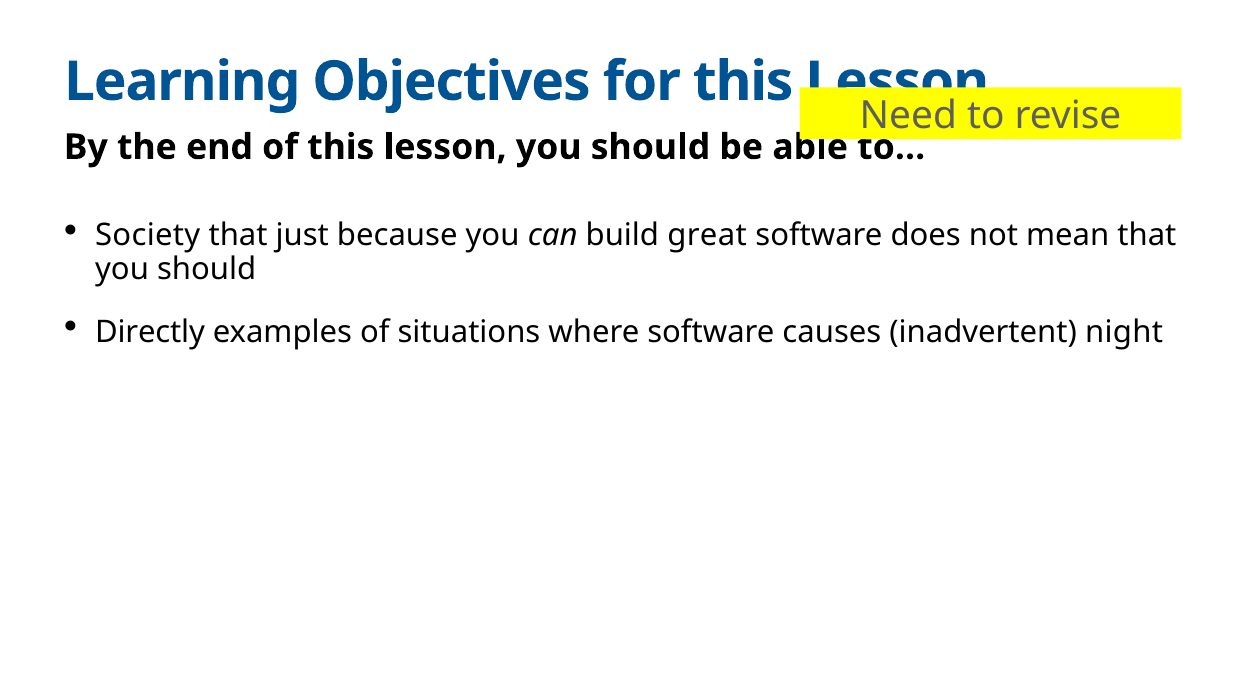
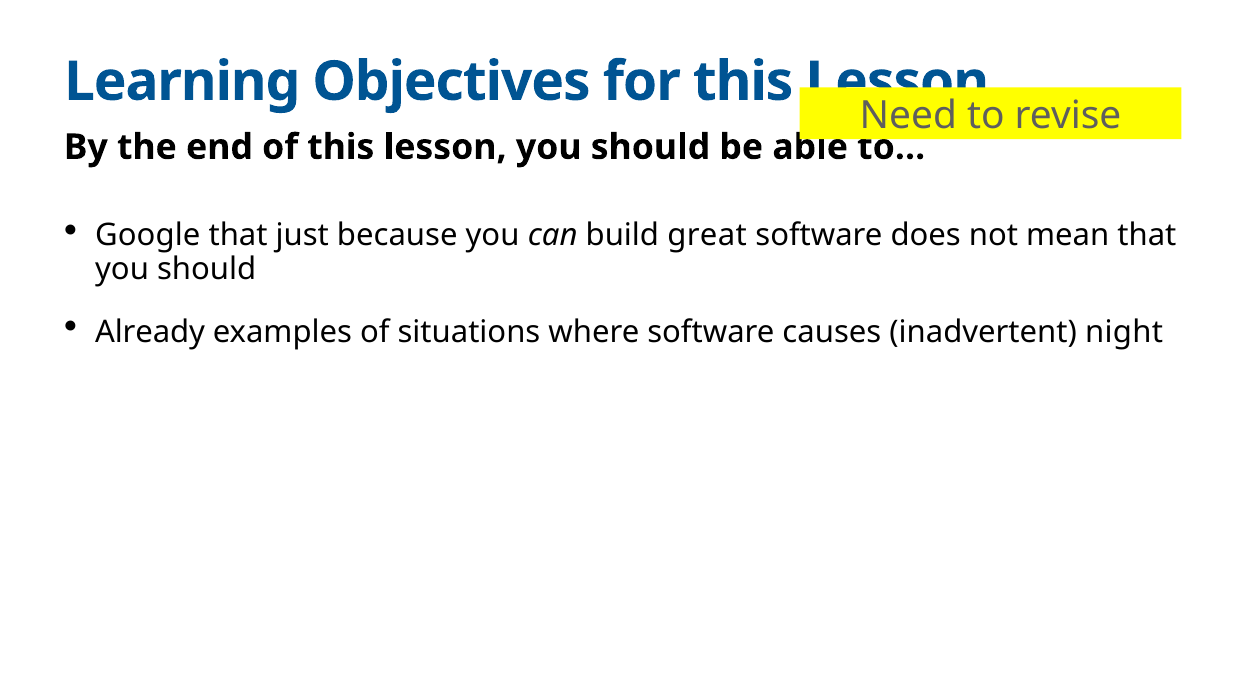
Society: Society -> Google
Directly: Directly -> Already
